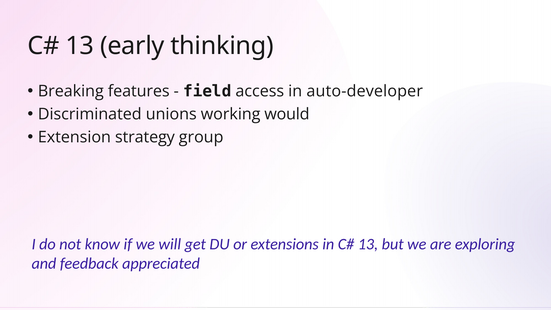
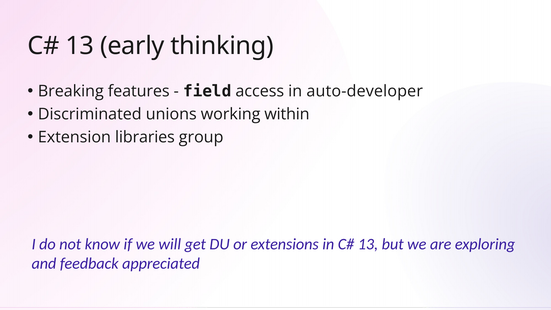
would: would -> within
strategy: strategy -> libraries
